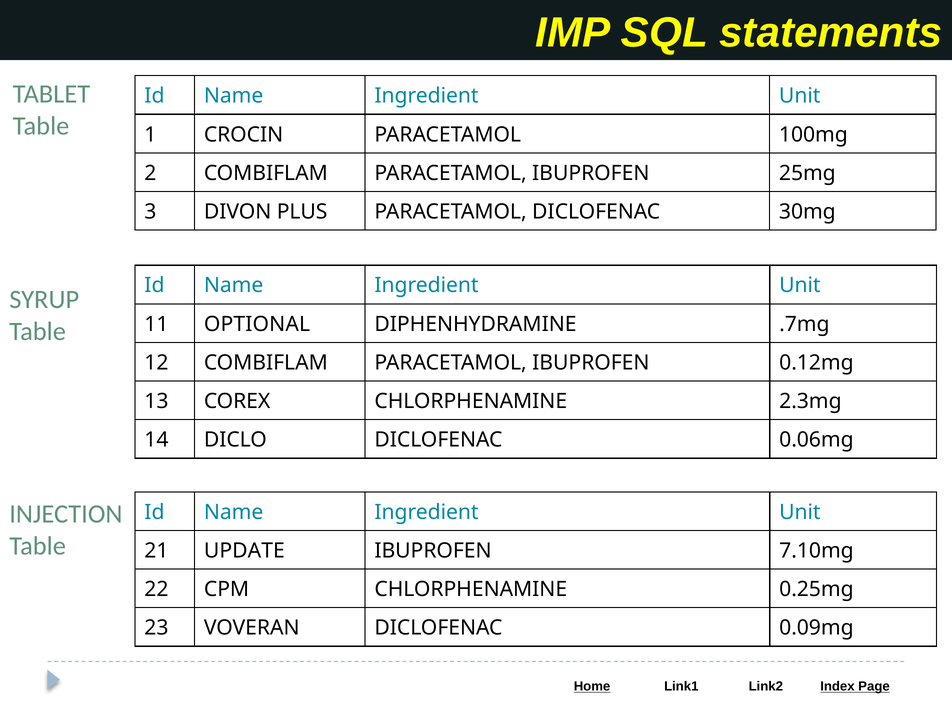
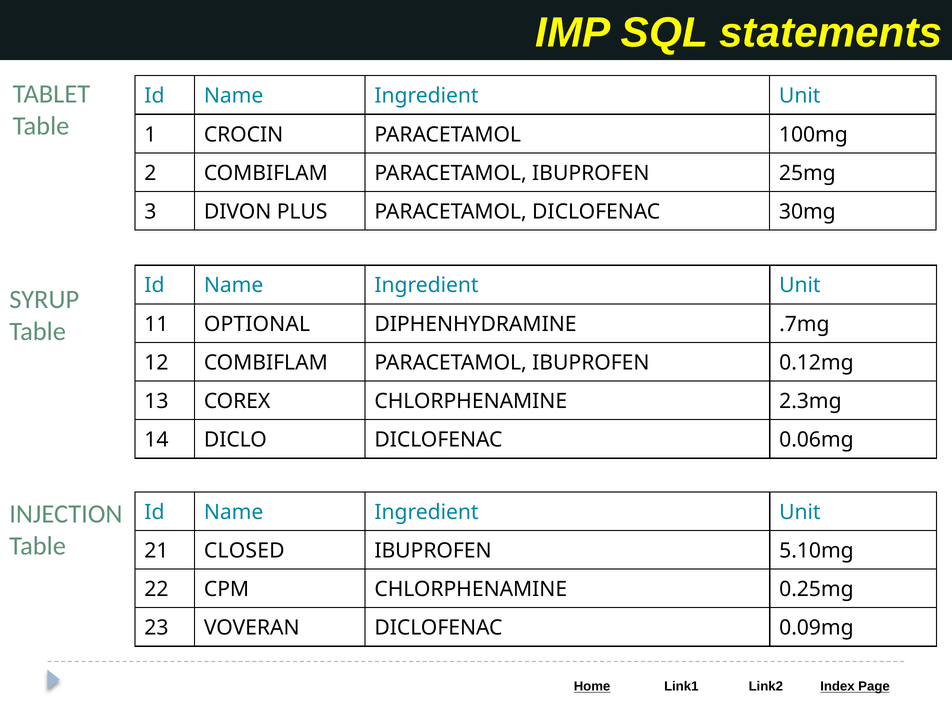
UPDATE: UPDATE -> CLOSED
7.10mg: 7.10mg -> 5.10mg
